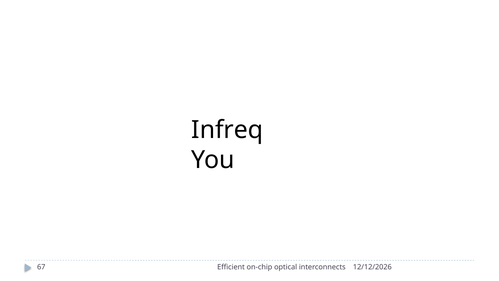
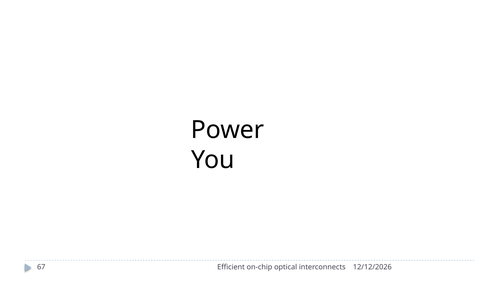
Infreq: Infreq -> Power
